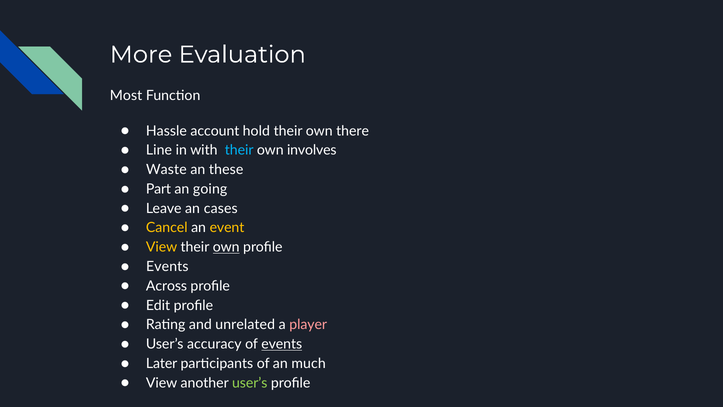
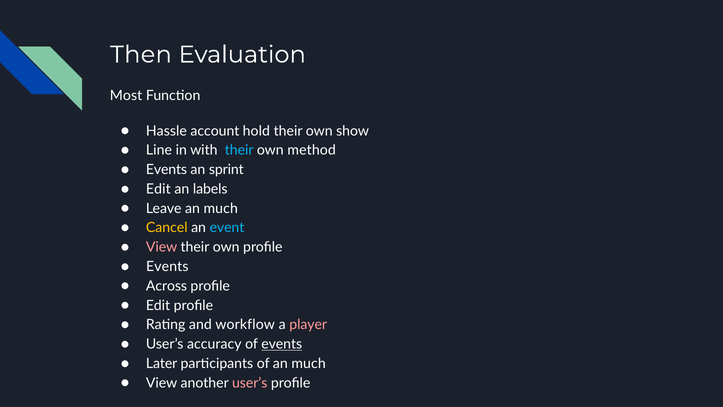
More: More -> Then
there: there -> show
involves: involves -> method
Waste at (166, 170): Waste -> Events
these: these -> sprint
Part at (158, 189): Part -> Edit
going: going -> labels
Leave an cases: cases -> much
event colour: yellow -> light blue
View at (162, 247) colour: yellow -> pink
own at (226, 247) underline: present -> none
unrelated: unrelated -> workflow
user’s at (250, 383) colour: light green -> pink
